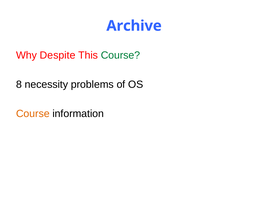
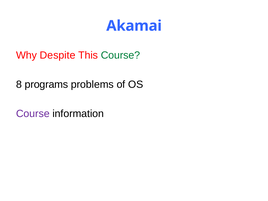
Archive: Archive -> Akamai
necessity: necessity -> programs
Course at (33, 114) colour: orange -> purple
